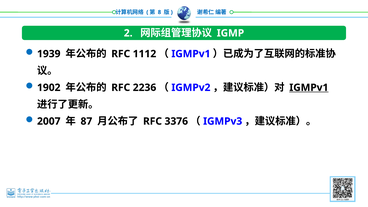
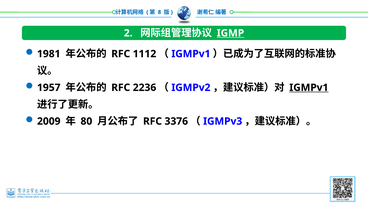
IGMP underline: none -> present
1939: 1939 -> 1981
1902: 1902 -> 1957
2007: 2007 -> 2009
87: 87 -> 80
